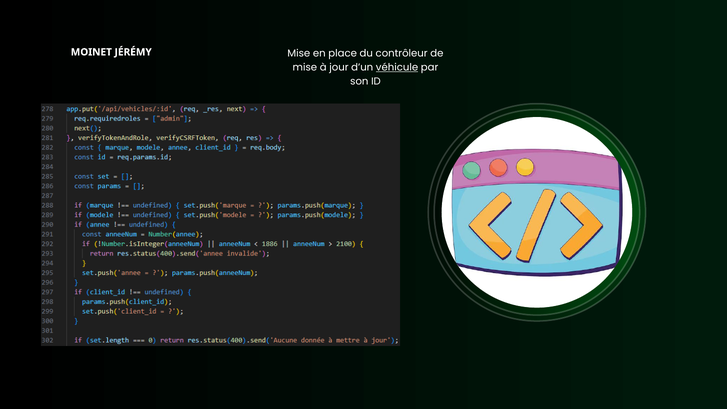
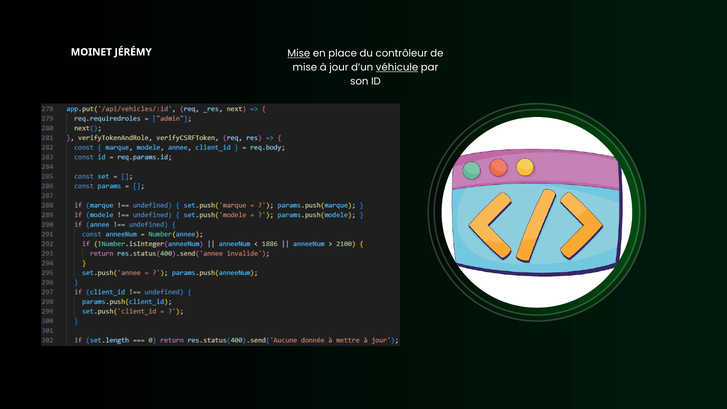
Mise at (299, 53) underline: none -> present
